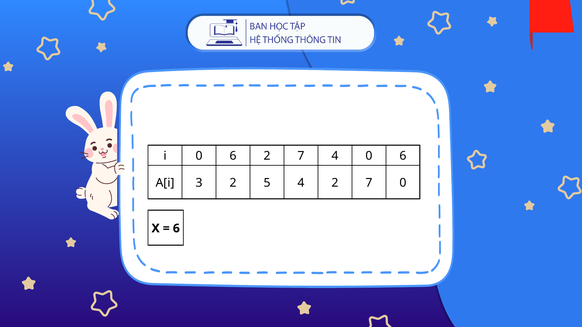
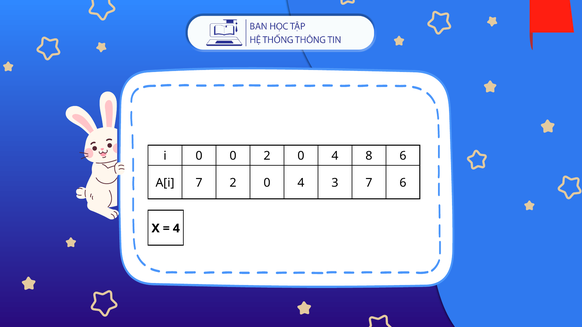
i 0 6: 6 -> 0
7 at (301, 156): 7 -> 0
4 0: 0 -> 8
A[i 3: 3 -> 7
5 at (267, 183): 5 -> 0
4 2: 2 -> 3
7 0: 0 -> 6
6 at (176, 229): 6 -> 4
